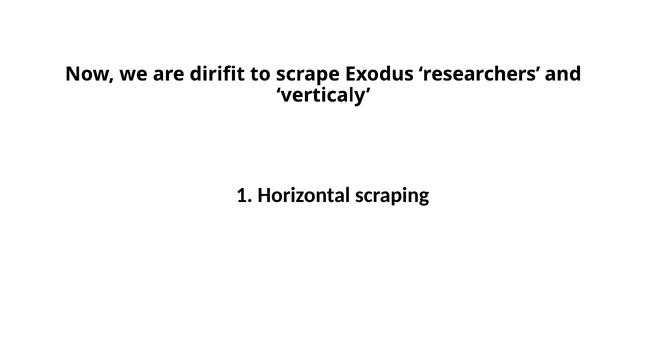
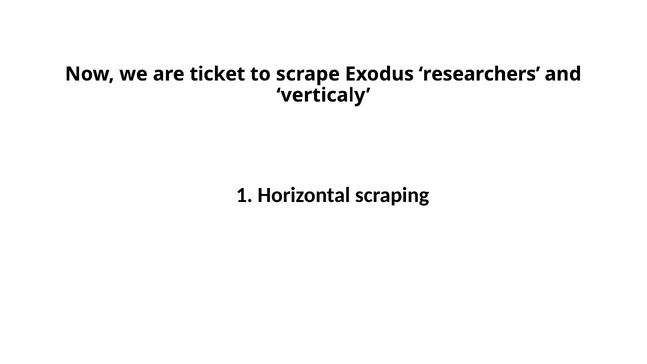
dirifit: dirifit -> ticket
